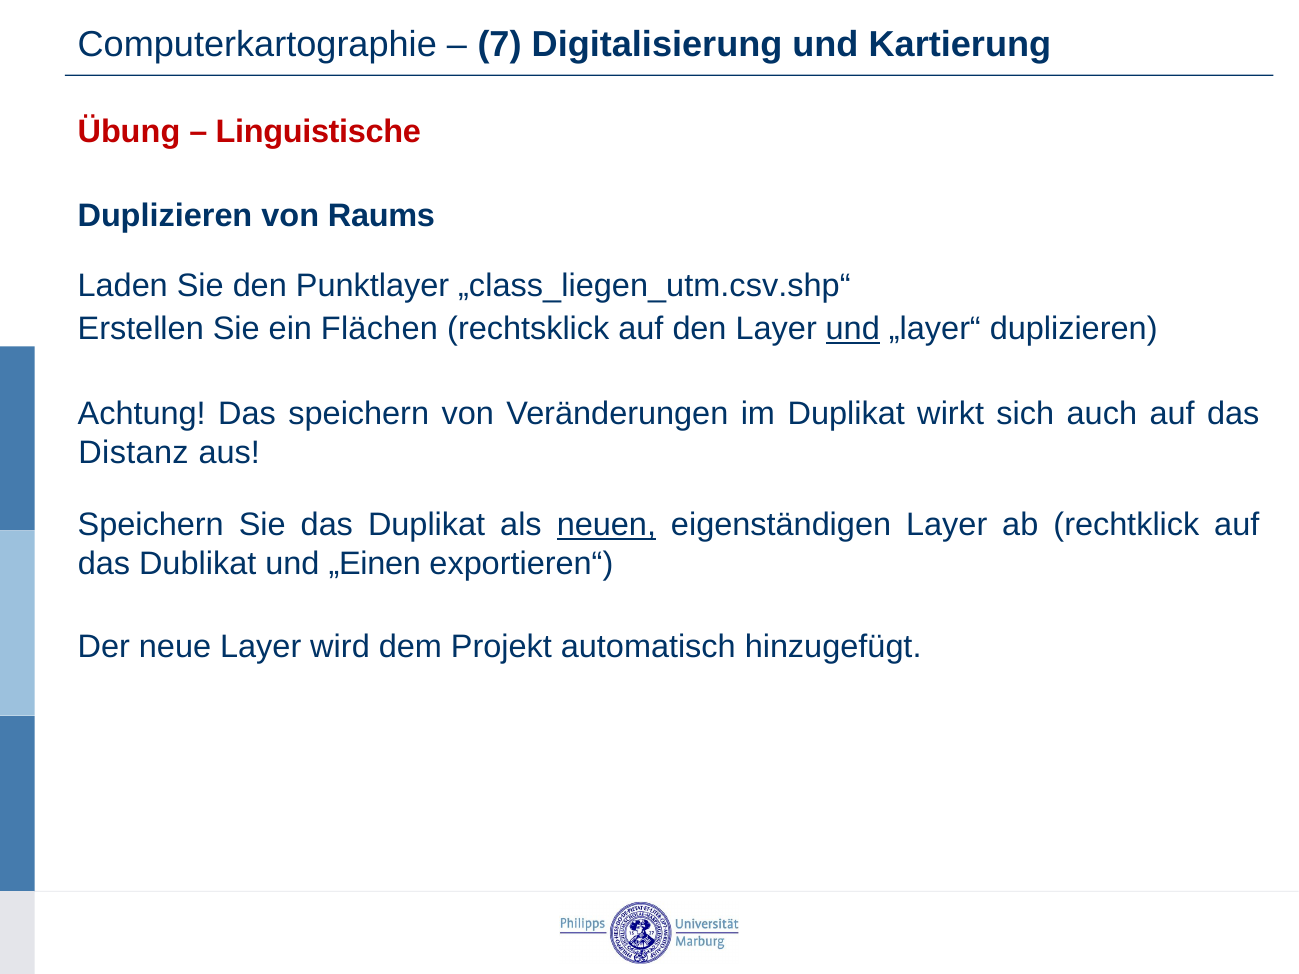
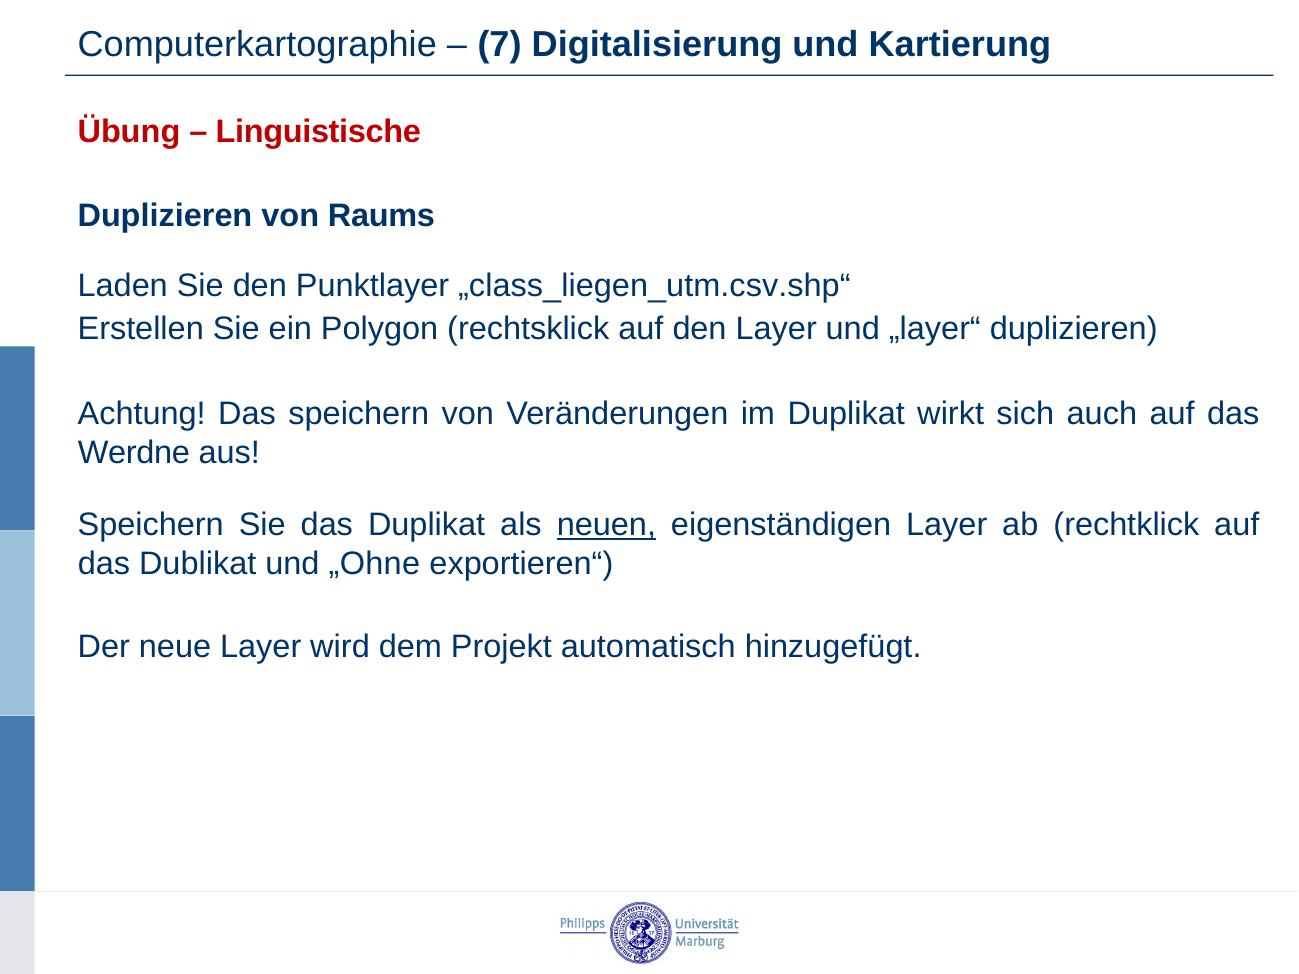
Flächen: Flächen -> Polygon
und at (853, 329) underline: present -> none
Distanz: Distanz -> Werdne
„Einen: „Einen -> „Ohne
